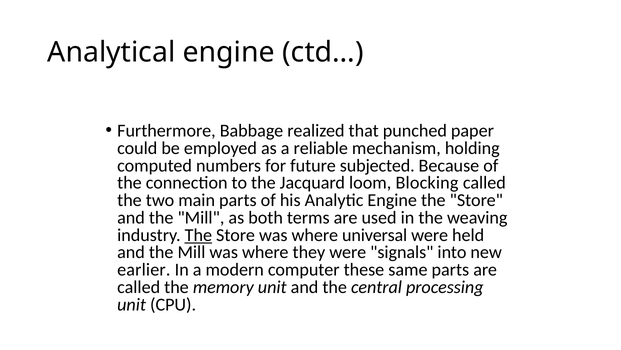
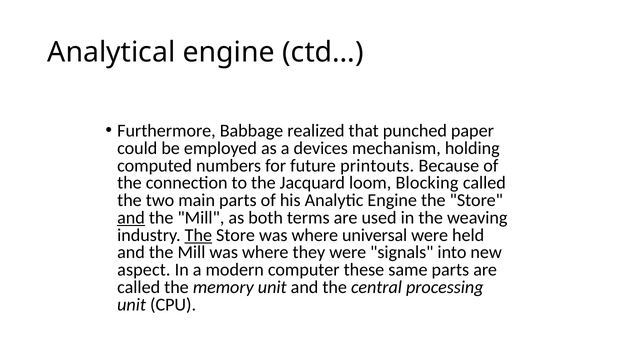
reliable: reliable -> devices
subjected: subjected -> printouts
and at (131, 217) underline: none -> present
earlier: earlier -> aspect
